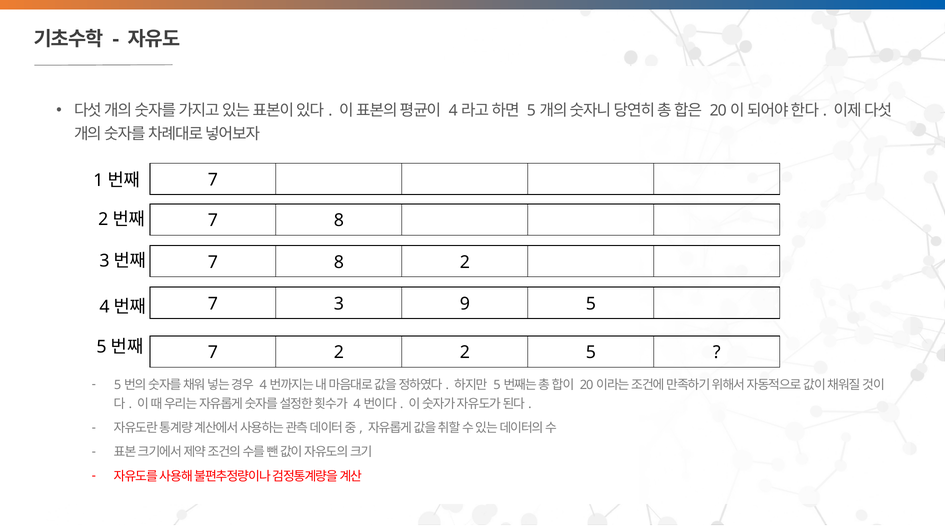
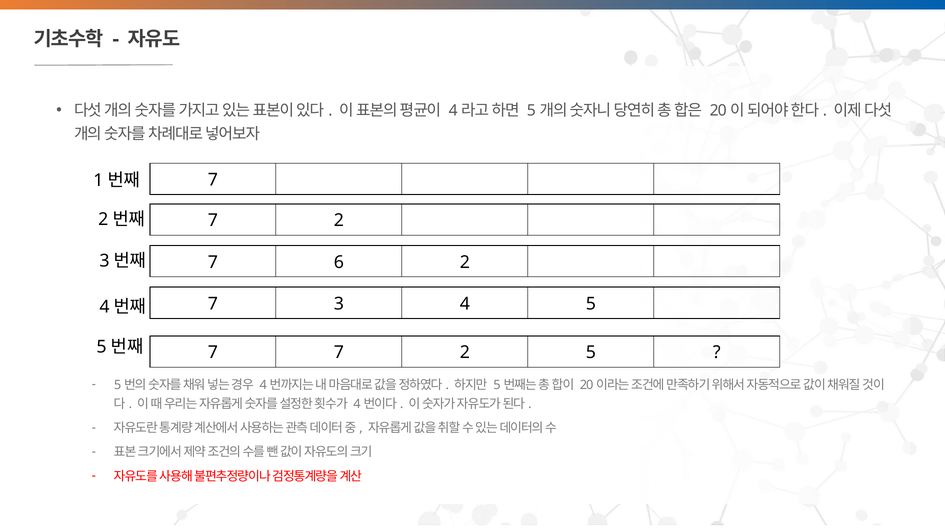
8 at (339, 220): 8 -> 2
8 at (339, 262): 8 -> 6
9: 9 -> 4
2 at (339, 352): 2 -> 7
